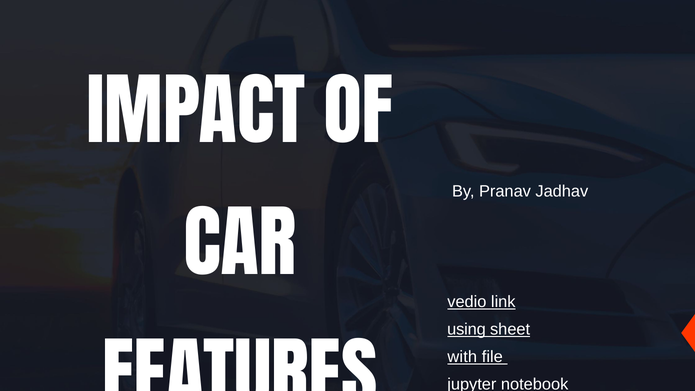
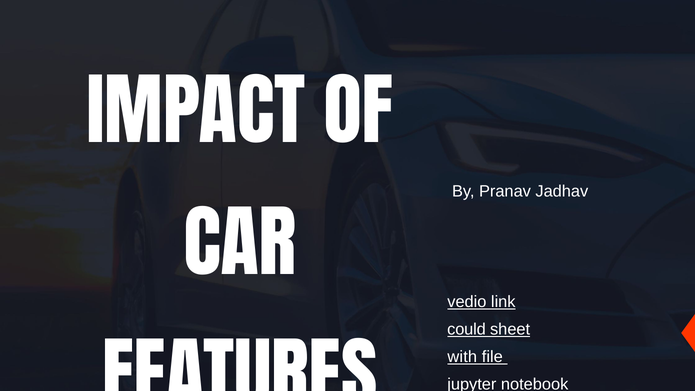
using: using -> could
